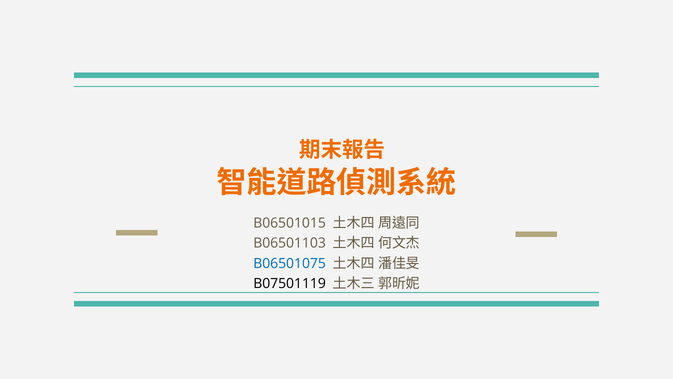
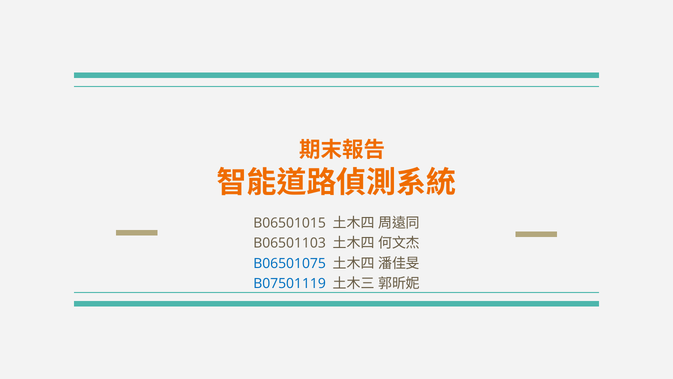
B07501119 colour: black -> blue
